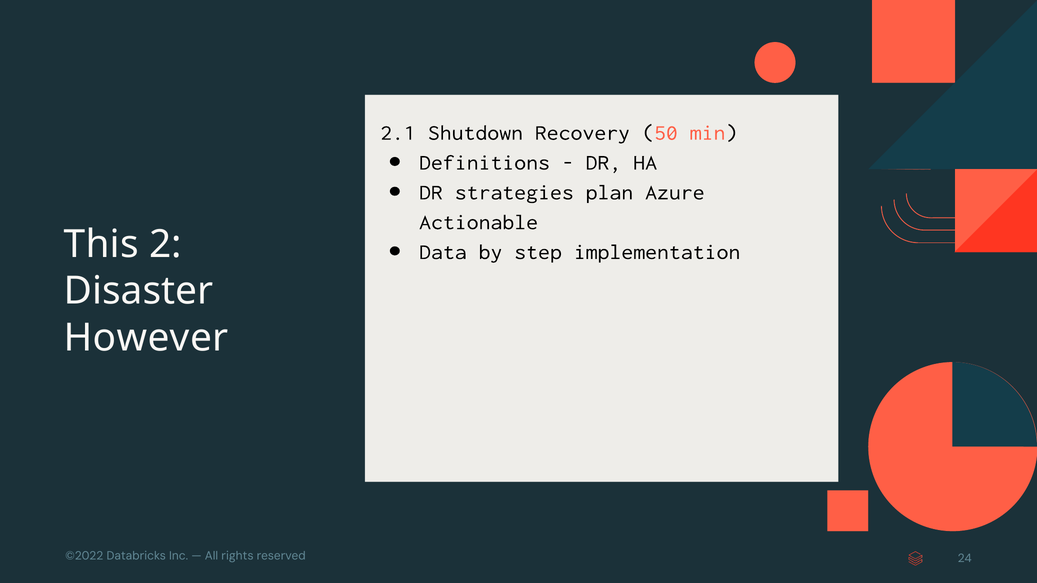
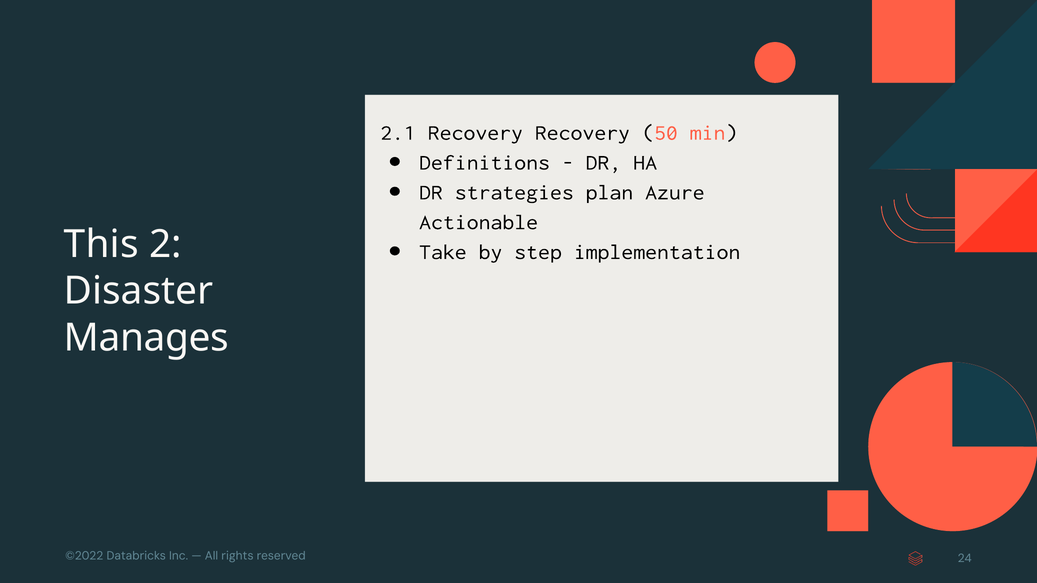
2.1 Shutdown: Shutdown -> Recovery
Data: Data -> Take
However: However -> Manages
